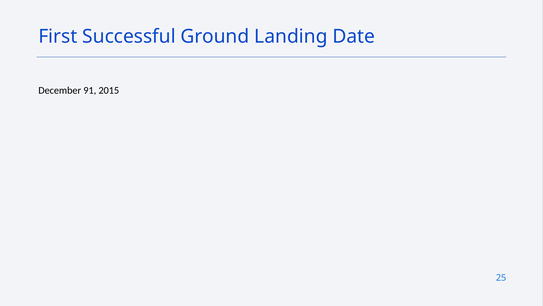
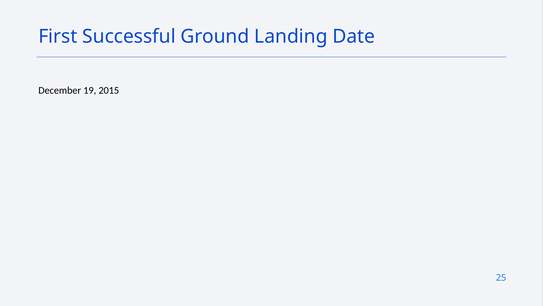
91: 91 -> 19
